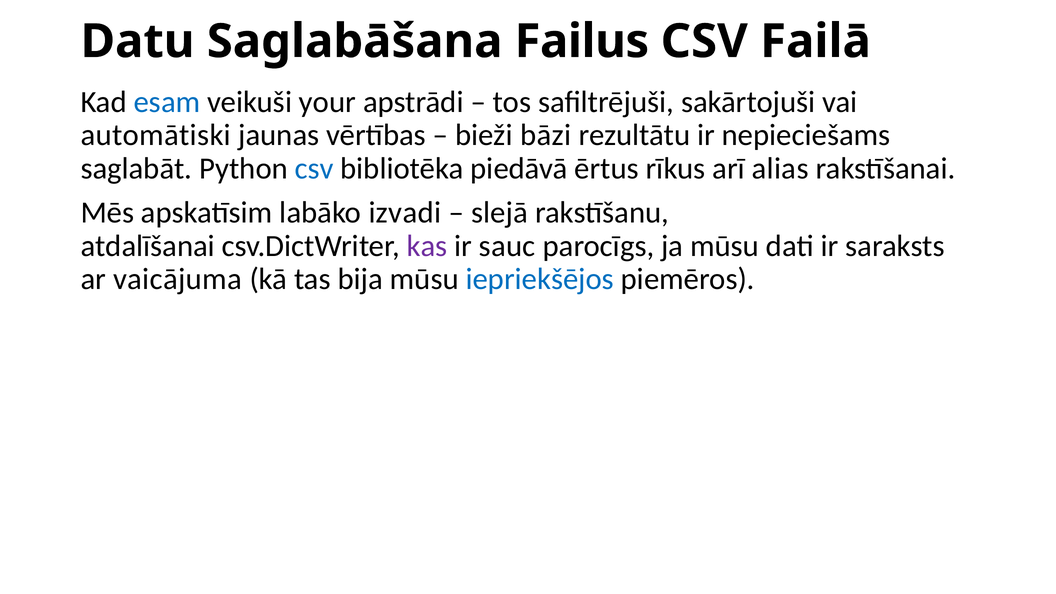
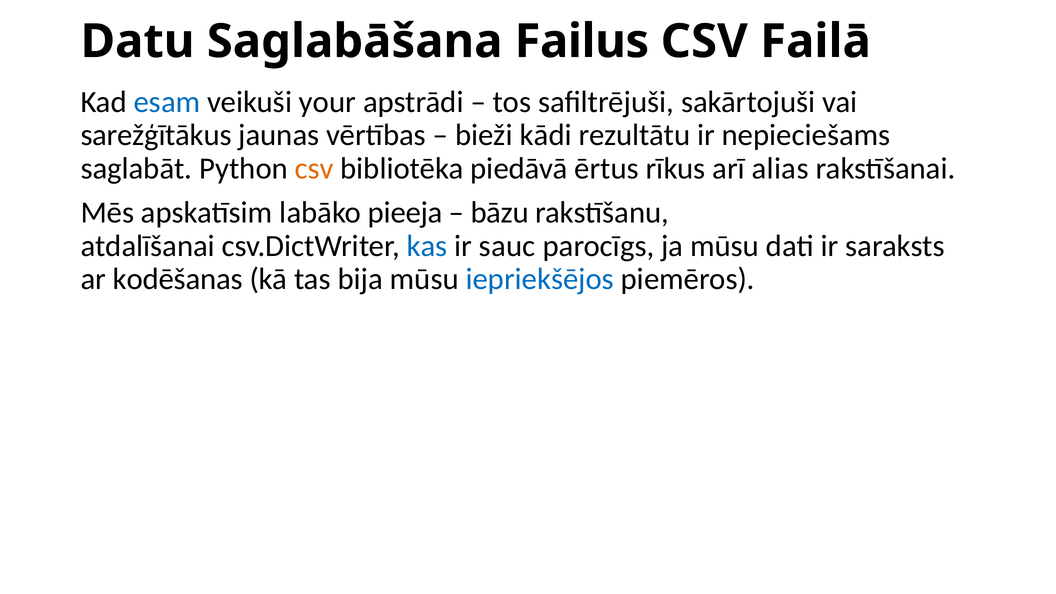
automātiski: automātiski -> sarežģītākus
bāzi: bāzi -> kādi
csv at (314, 168) colour: blue -> orange
izvadi: izvadi -> pieeja
slejā: slejā -> bāzu
kas colour: purple -> blue
vaicājuma: vaicājuma -> kodēšanas
